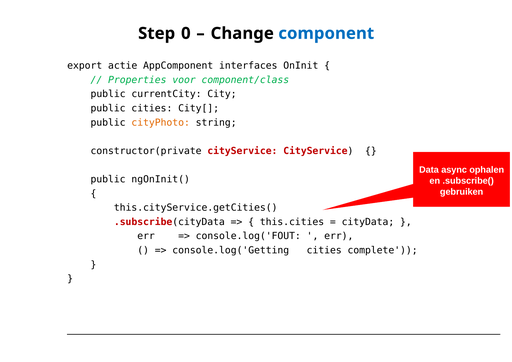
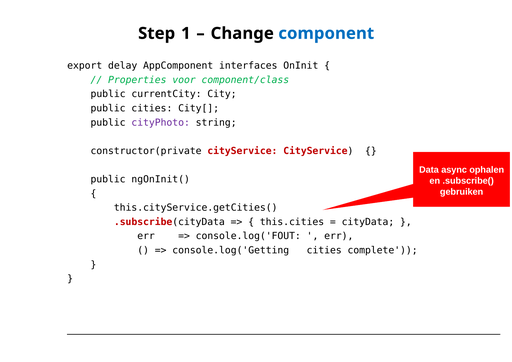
0: 0 -> 1
actie: actie -> delay
cityPhoto colour: orange -> purple
